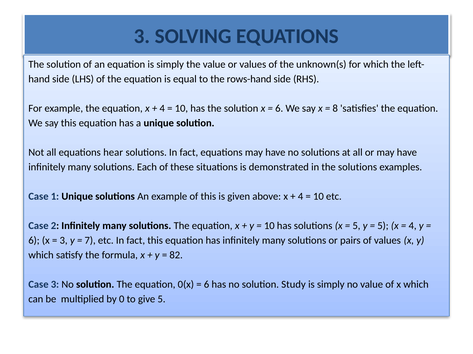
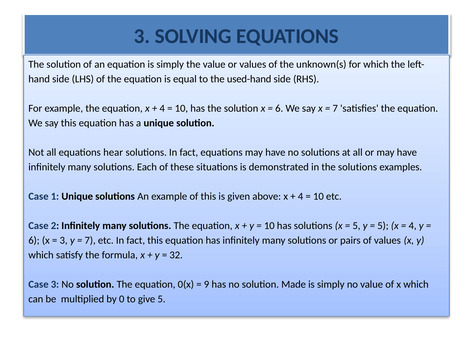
rows-hand: rows-hand -> used-hand
8 at (335, 109): 8 -> 7
82: 82 -> 32
6 at (207, 285): 6 -> 9
Study: Study -> Made
